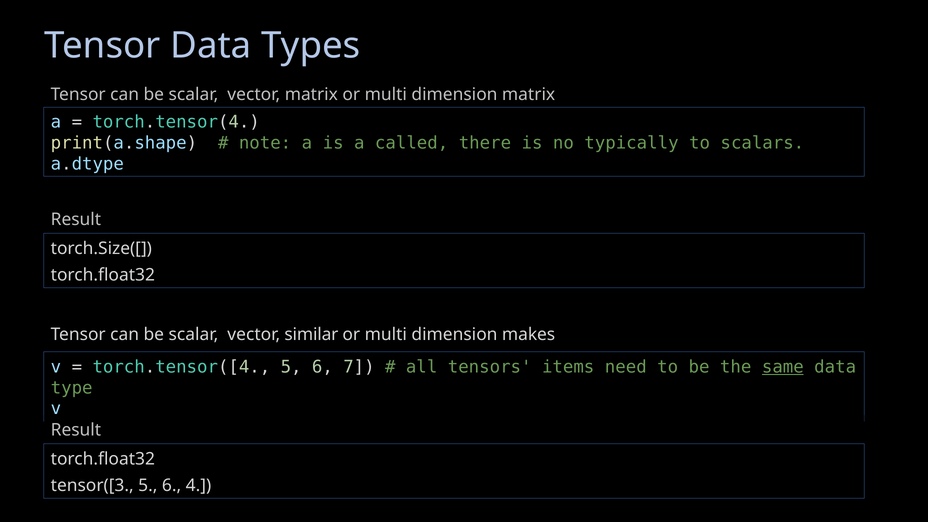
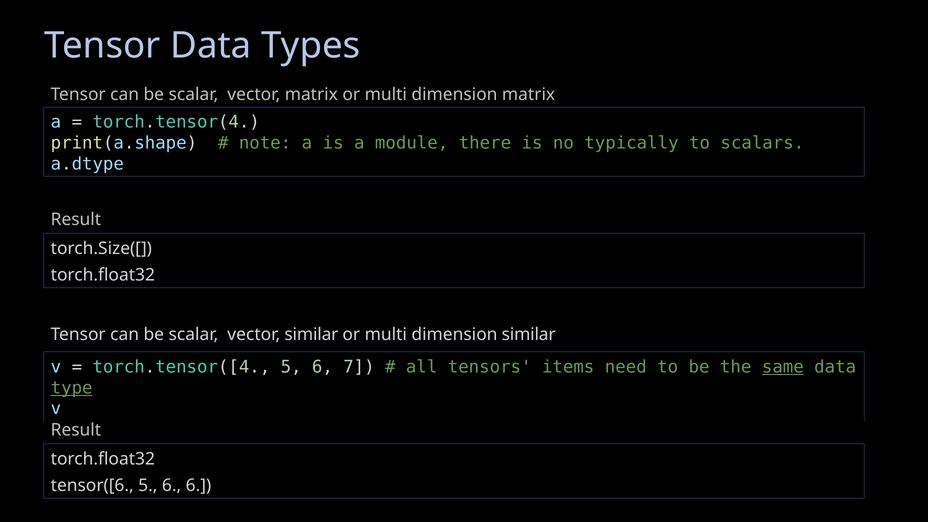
called: called -> module
dimension makes: makes -> similar
type underline: none -> present
tensor([3: tensor([3 -> tensor([6
6 4: 4 -> 6
